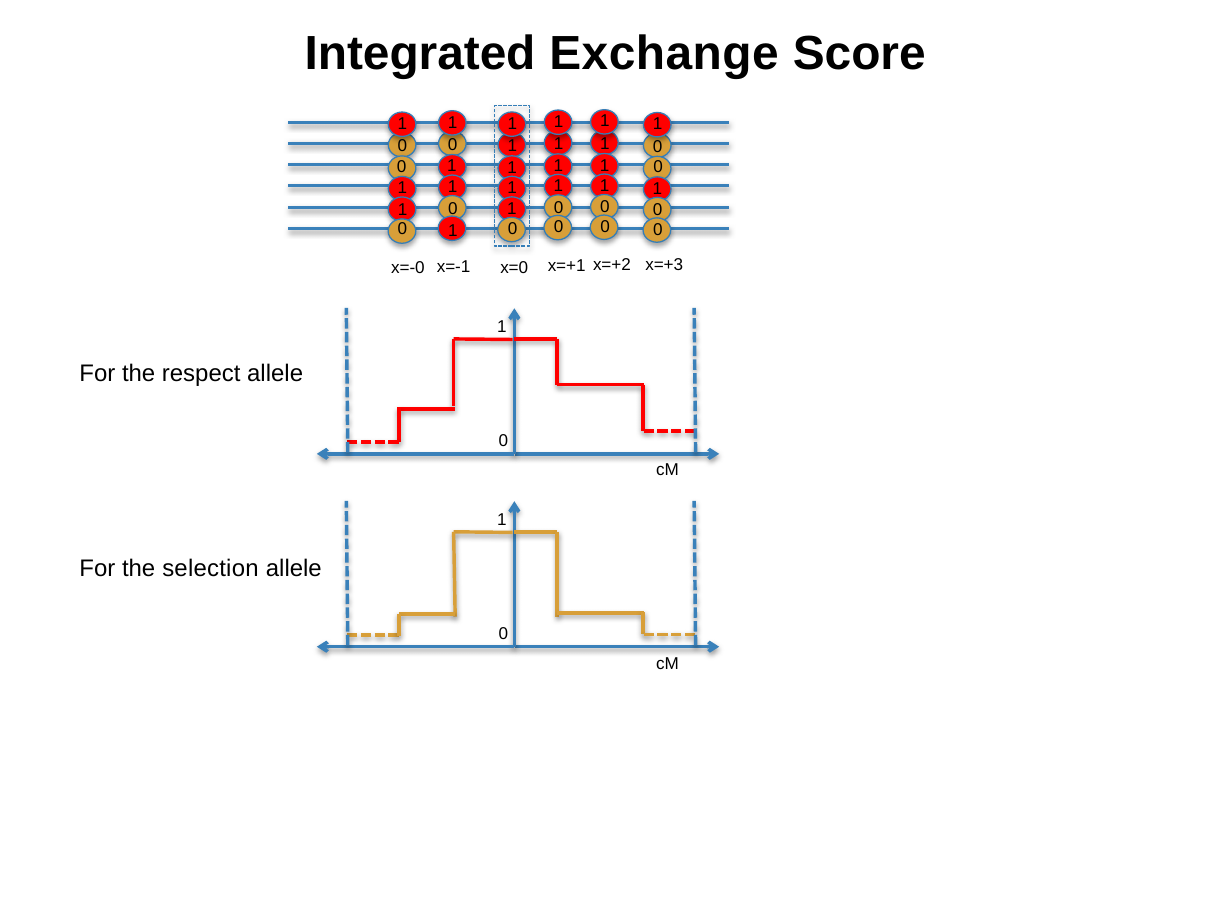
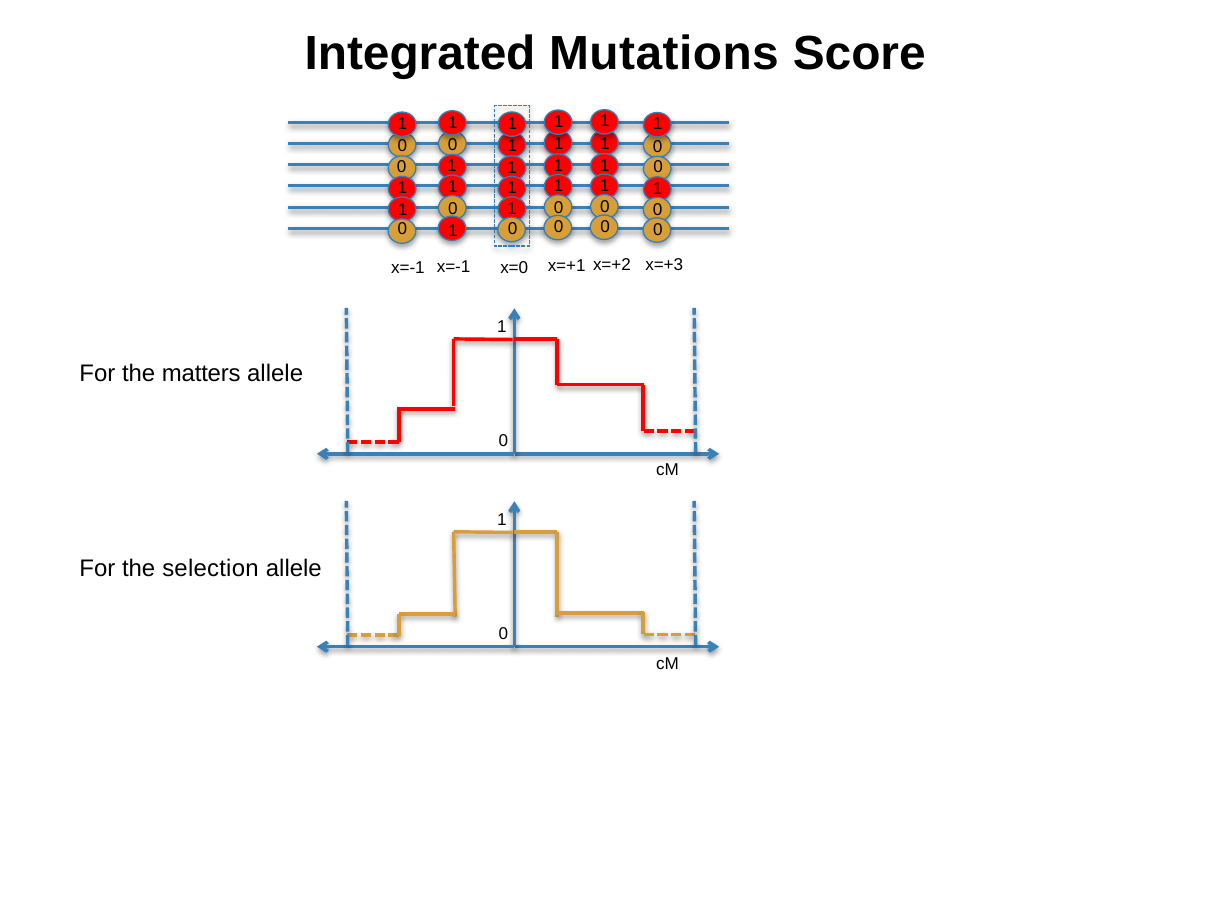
Exchange: Exchange -> Mutations
x=-0 at (408, 268): x=-0 -> x=-1
respect: respect -> matters
